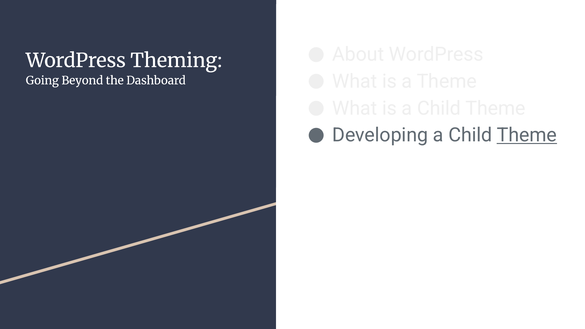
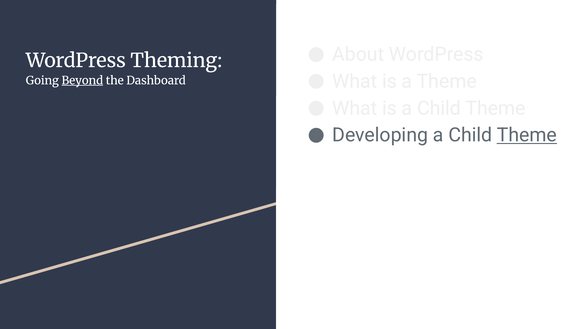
Beyond underline: none -> present
